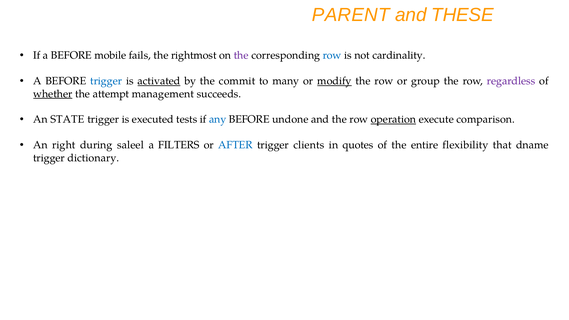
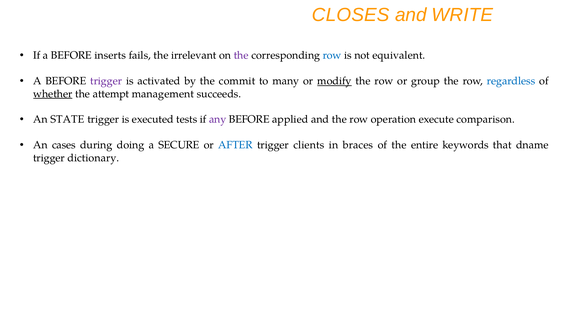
PARENT: PARENT -> CLOSES
THESE: THESE -> WRITE
mobile: mobile -> inserts
rightmost: rightmost -> irrelevant
cardinality: cardinality -> equivalent
trigger at (106, 81) colour: blue -> purple
activated underline: present -> none
regardless colour: purple -> blue
any colour: blue -> purple
undone: undone -> applied
operation underline: present -> none
right: right -> cases
saleel: saleel -> doing
FILTERS: FILTERS -> SECURE
quotes: quotes -> braces
flexibility: flexibility -> keywords
